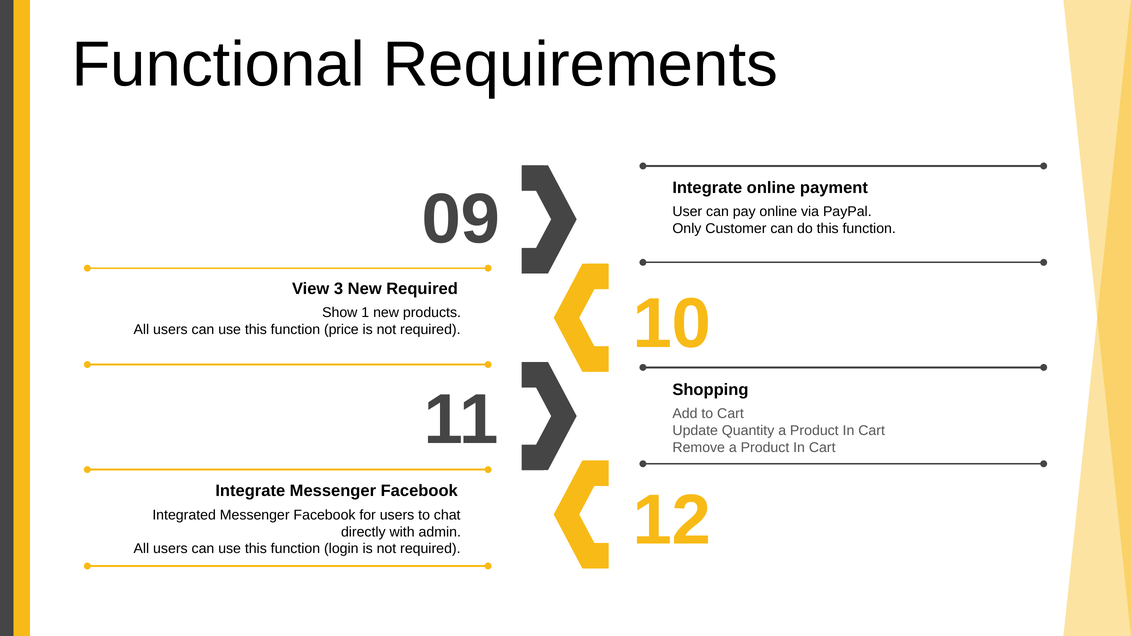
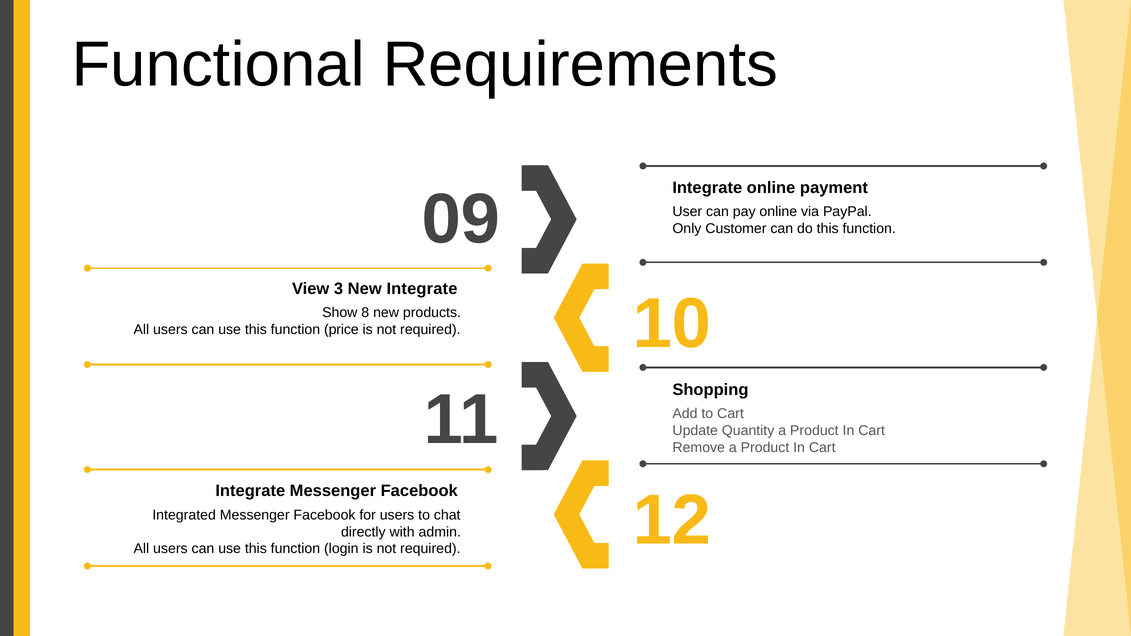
New Required: Required -> Integrate
1: 1 -> 8
